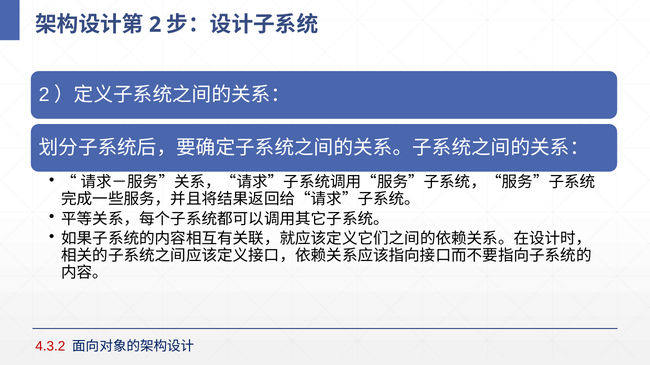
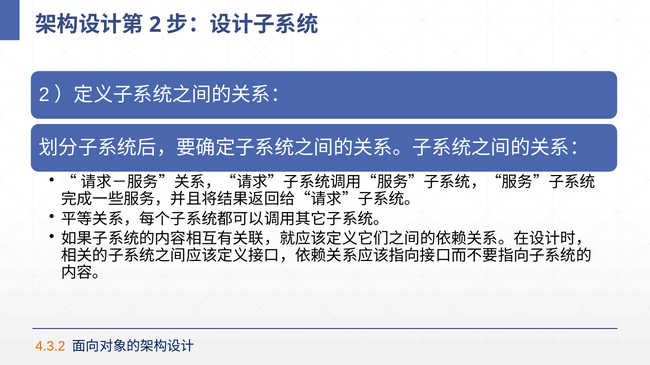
4.3.2 colour: red -> orange
